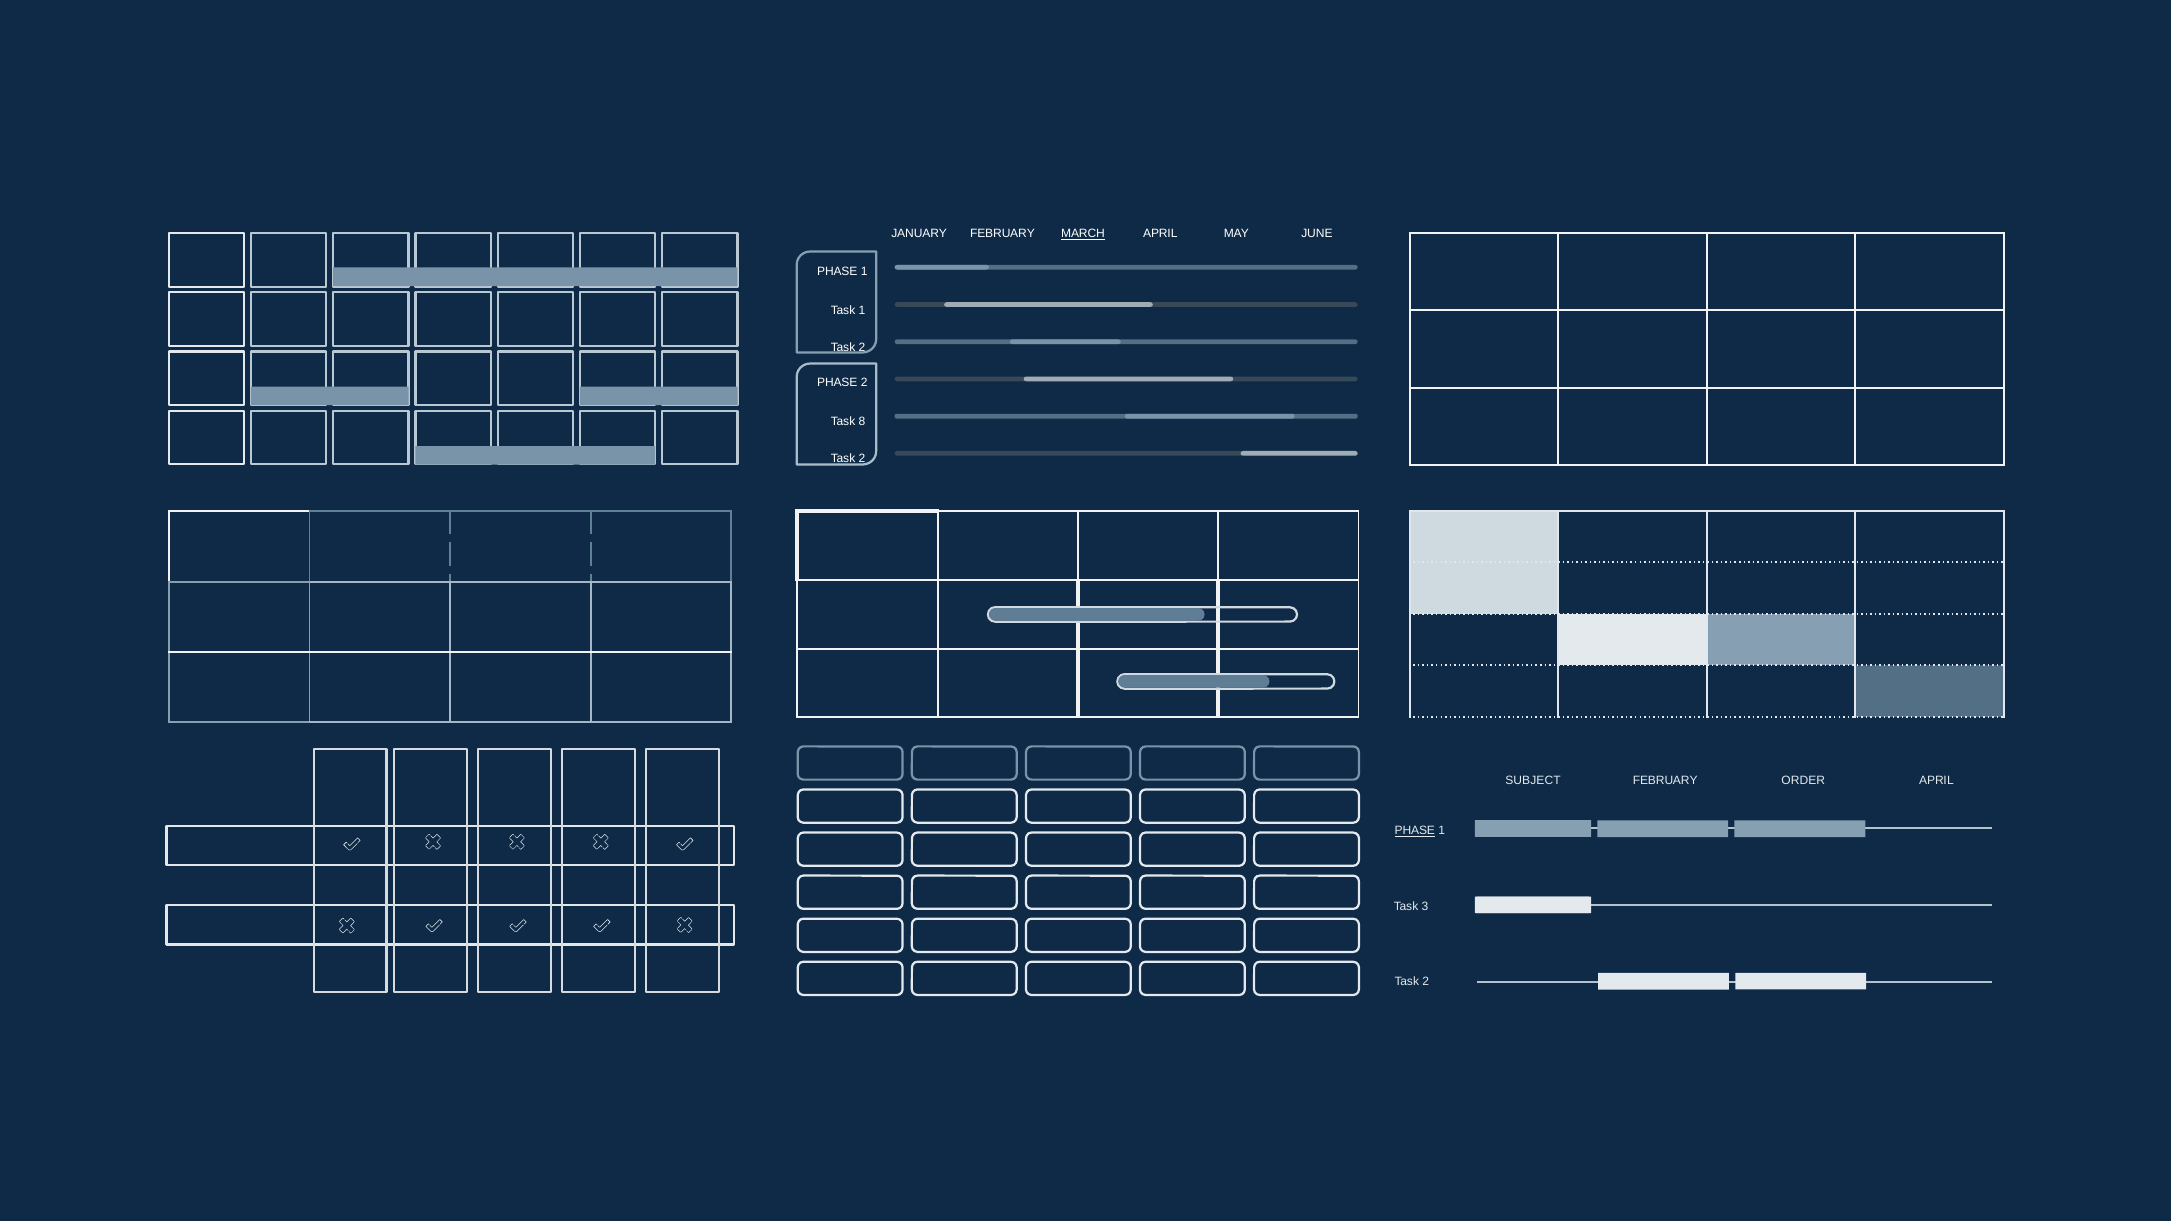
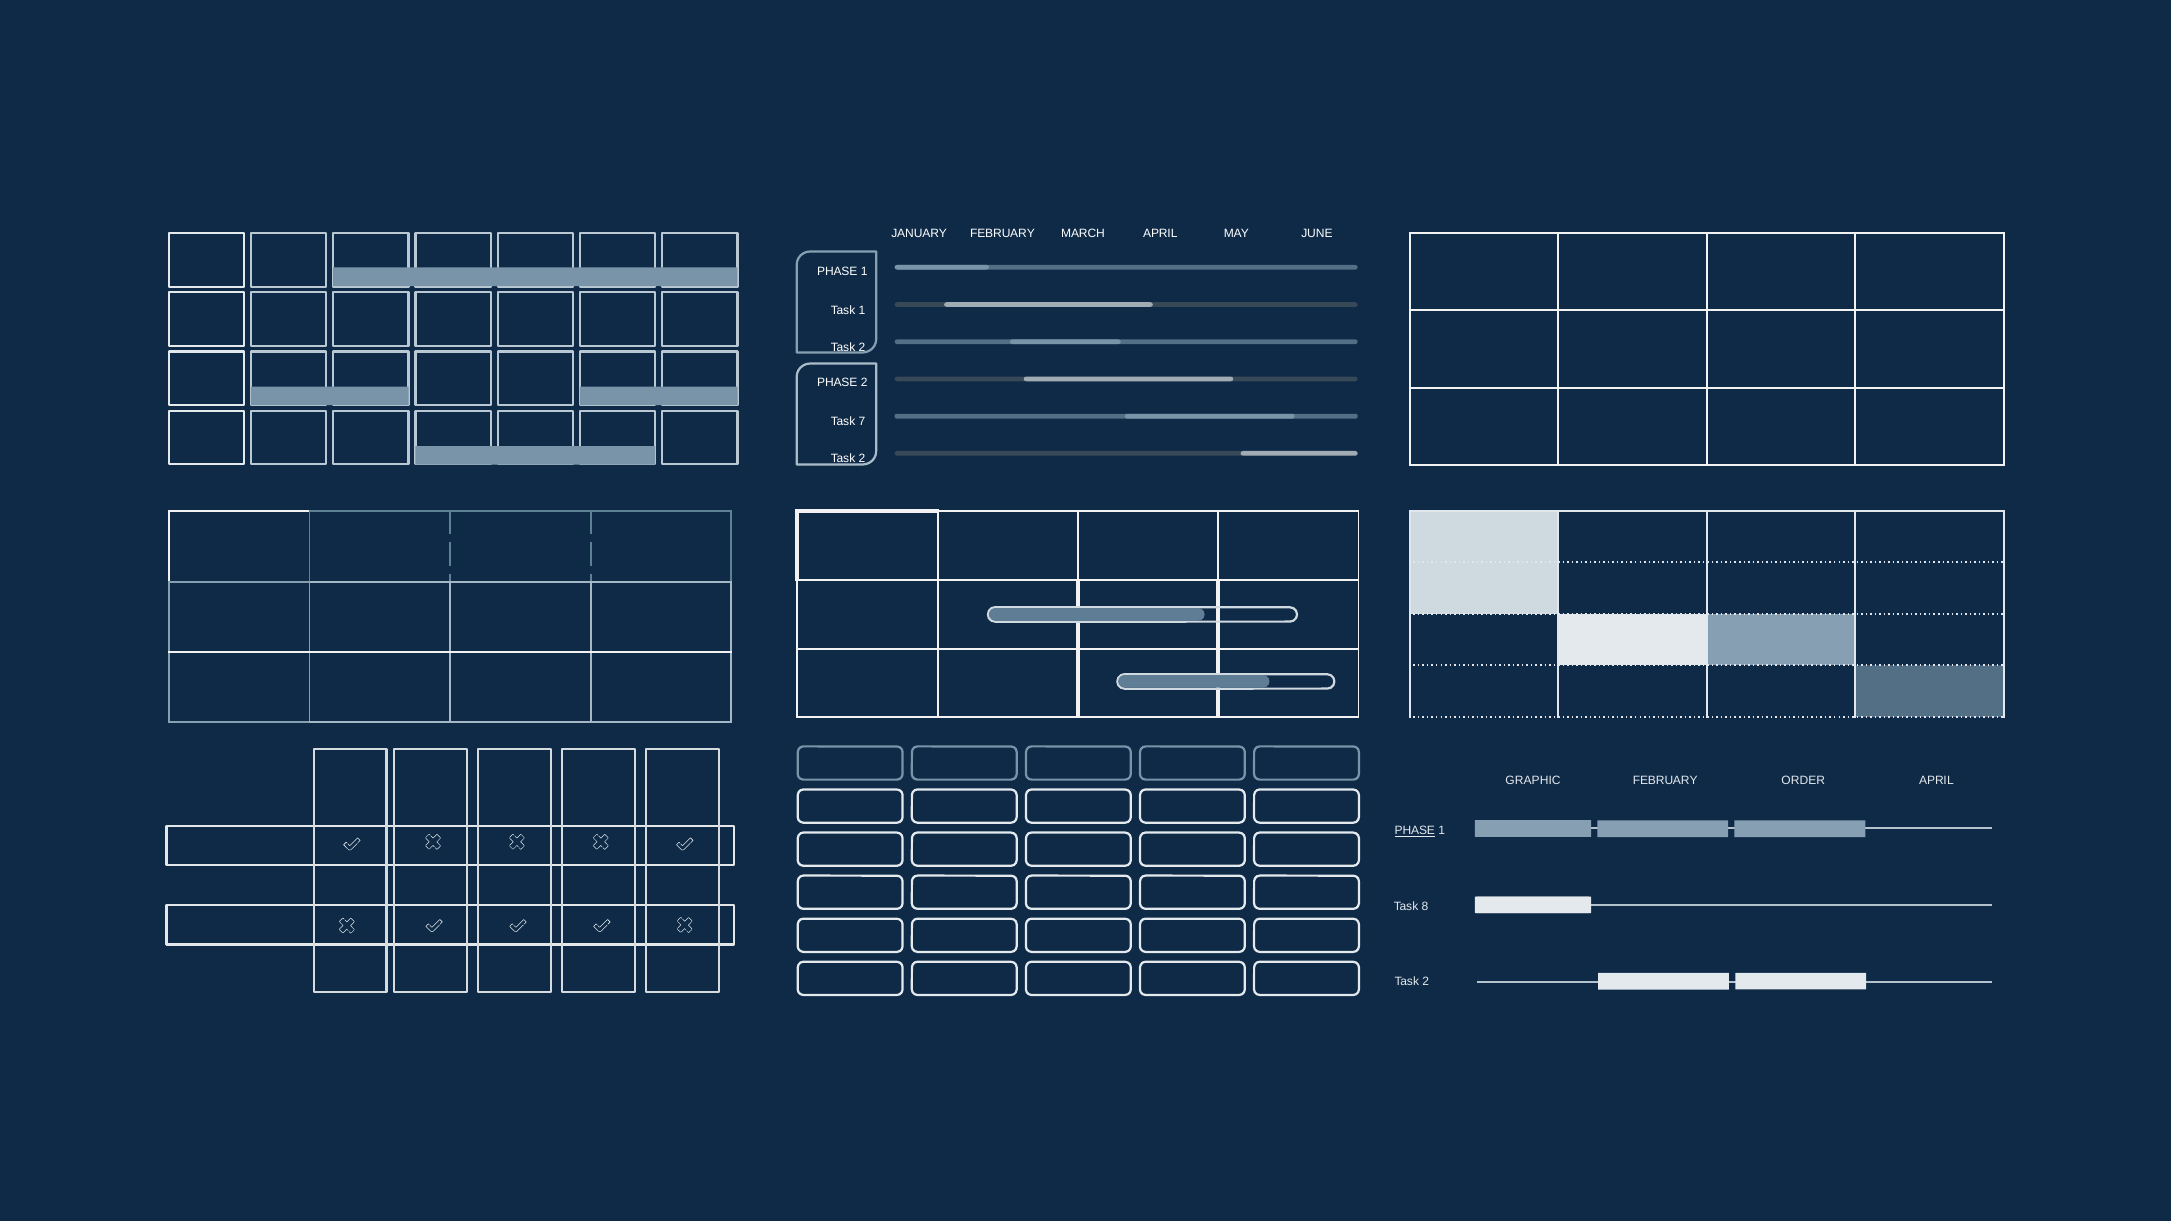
MARCH underline: present -> none
8: 8 -> 7
SUBJECT: SUBJECT -> GRAPHIC
3: 3 -> 8
